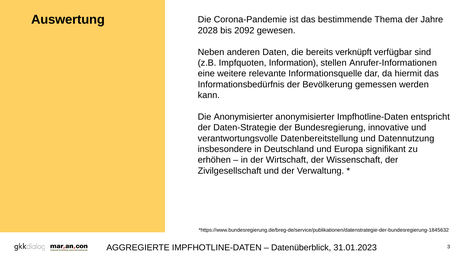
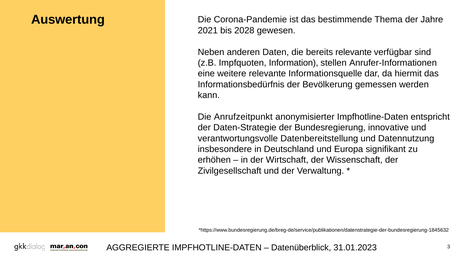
2028: 2028 -> 2021
2092: 2092 -> 2028
bereits verknüpft: verknüpft -> relevante
Die Anonymisierter: Anonymisierter -> Anrufzeitpunkt
